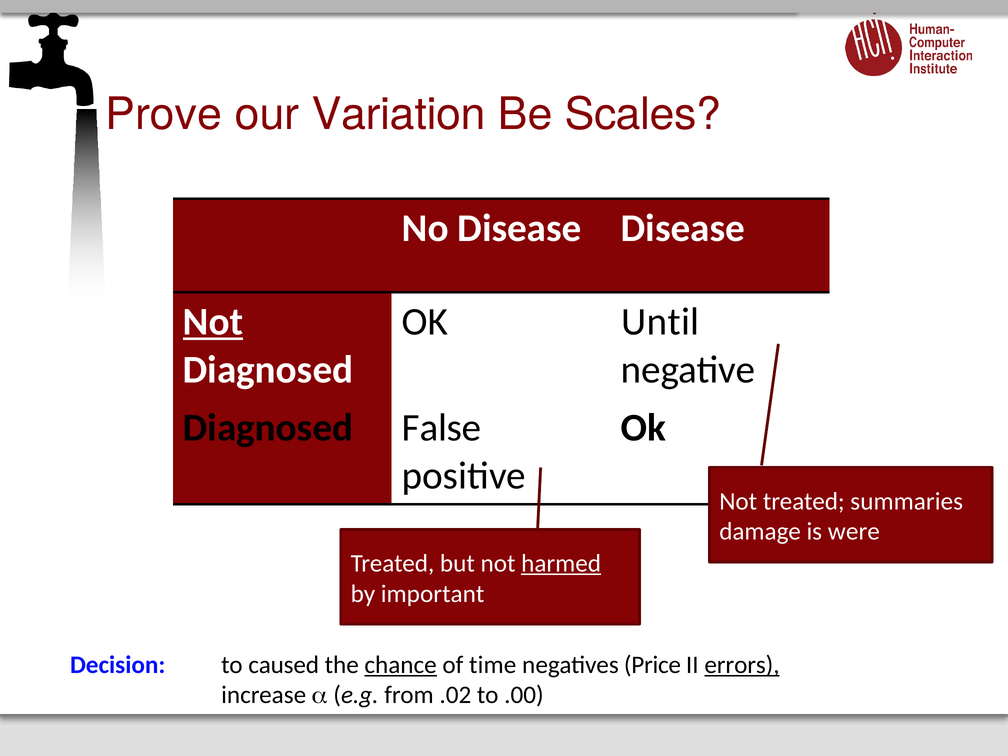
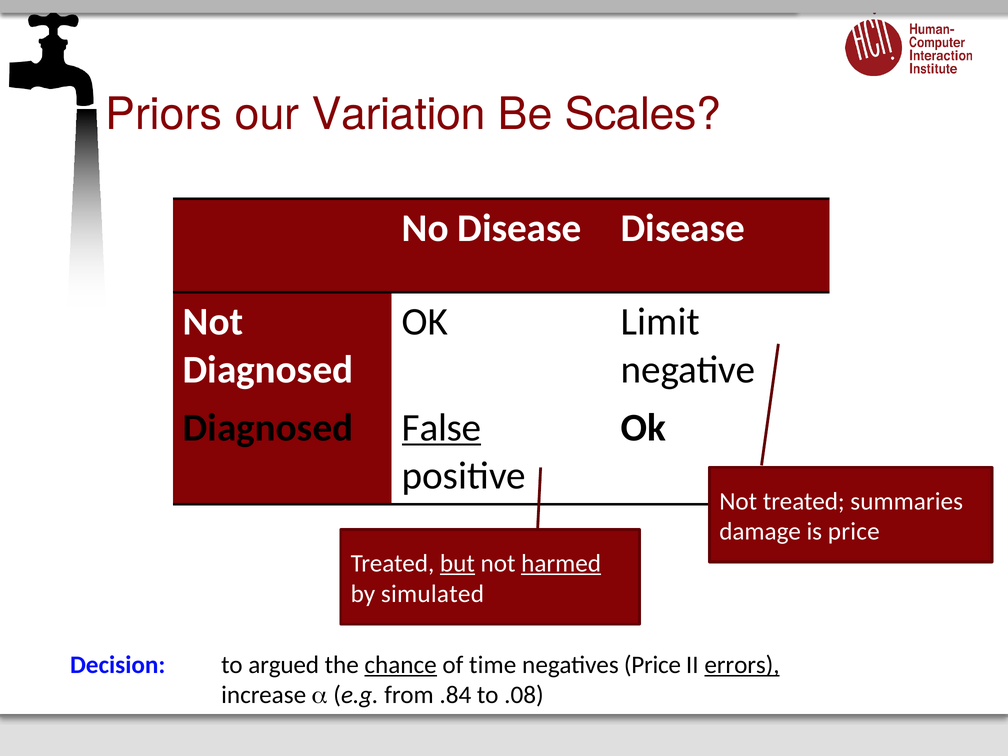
Prove: Prove -> Priors
Not at (213, 322) underline: present -> none
Until: Until -> Limit
False underline: none -> present
is were: were -> price
but underline: none -> present
important: important -> simulated
caused: caused -> argued
.02: .02 -> .84
.00: .00 -> .08
